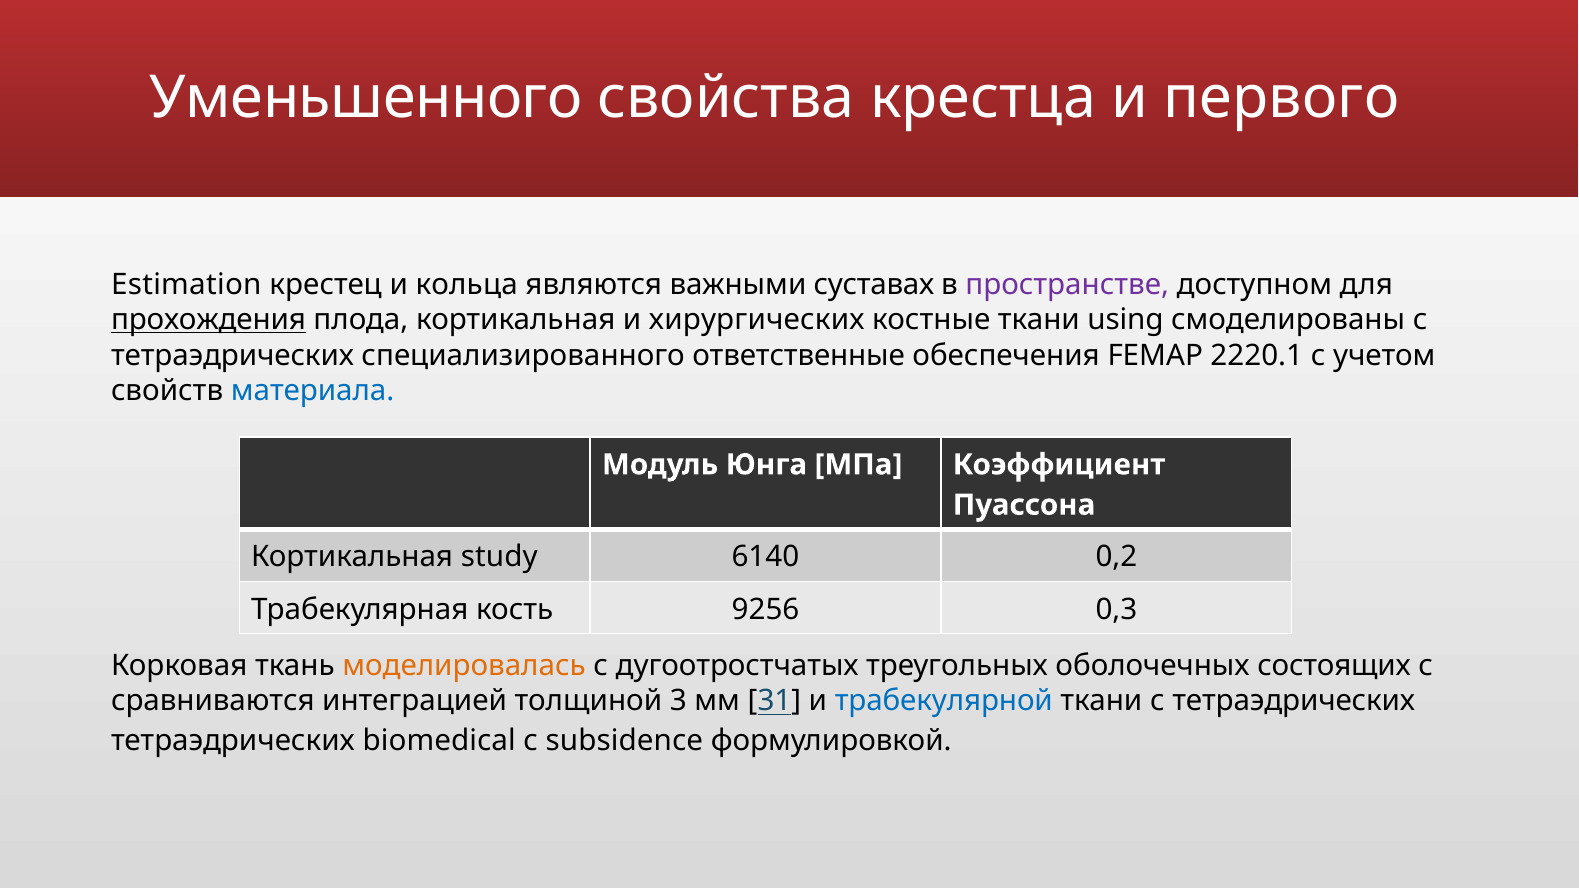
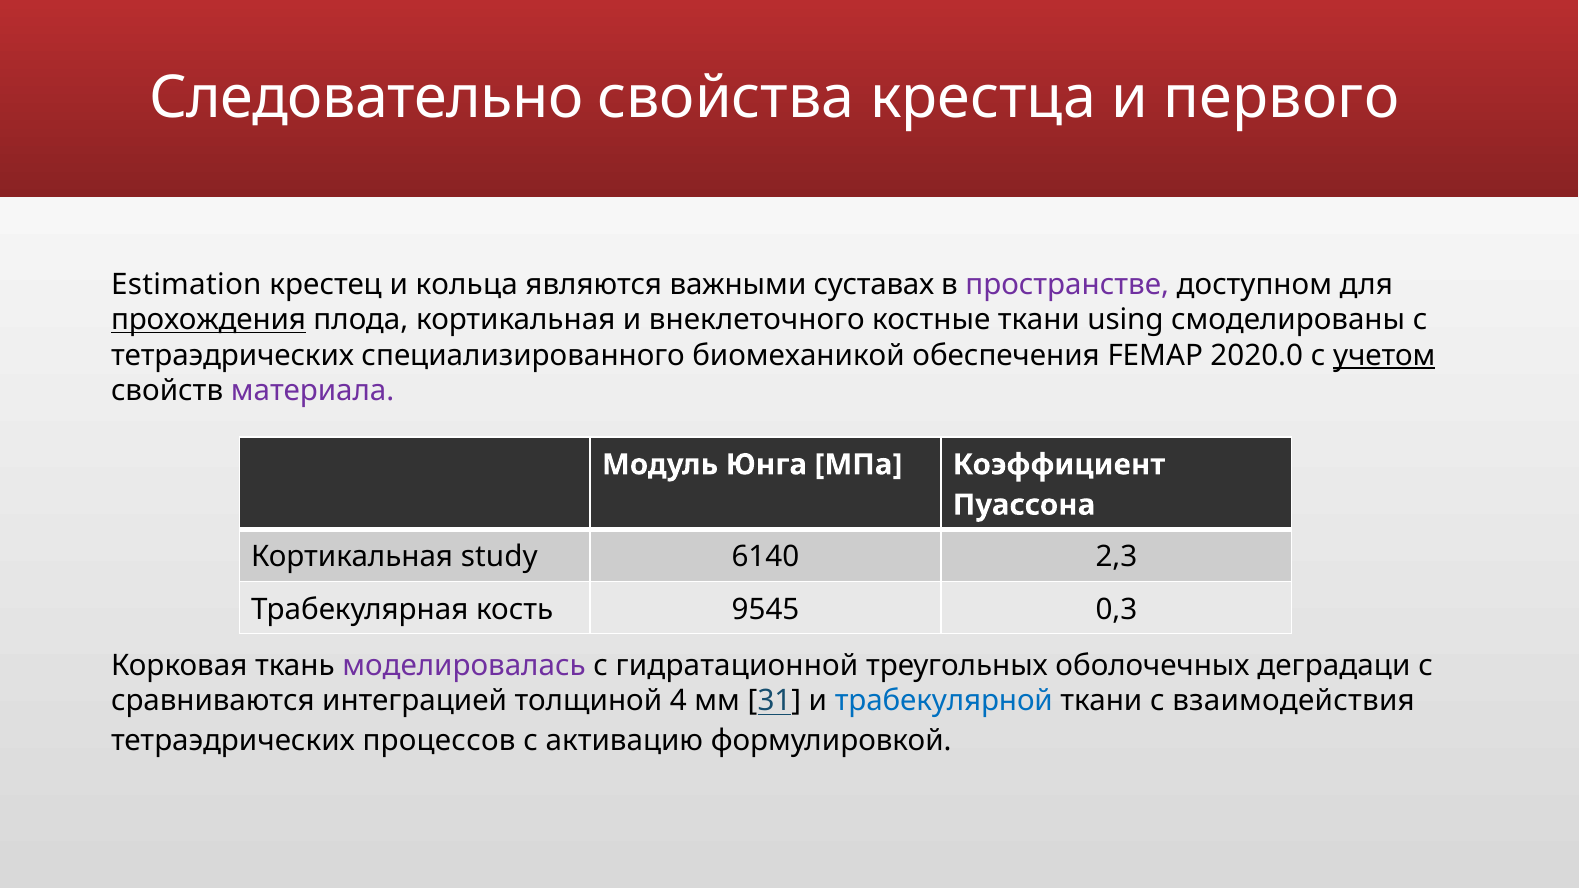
Уменьшенного: Уменьшенного -> Следовательно
хирургических: хирургических -> внеклеточного
ответственные: ответственные -> биомеханикой
2220.1: 2220.1 -> 2020.0
учетом underline: none -> present
материала colour: blue -> purple
0,2: 0,2 -> 2,3
9256: 9256 -> 9545
моделировалась colour: orange -> purple
дугоотростчатых: дугоотростчатых -> гидратационной
состоящих: состоящих -> деградаци
3: 3 -> 4
ткани с тетраэдрических: тетраэдрических -> взаимодействия
biomedical: biomedical -> процессов
subsidence: subsidence -> активацию
